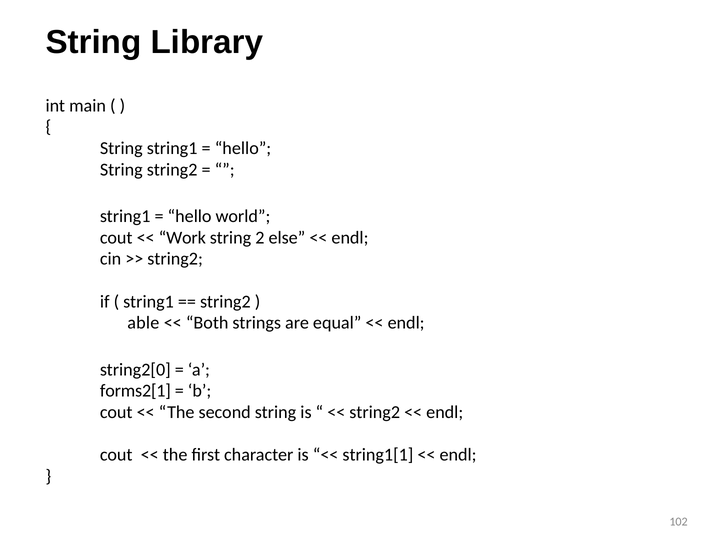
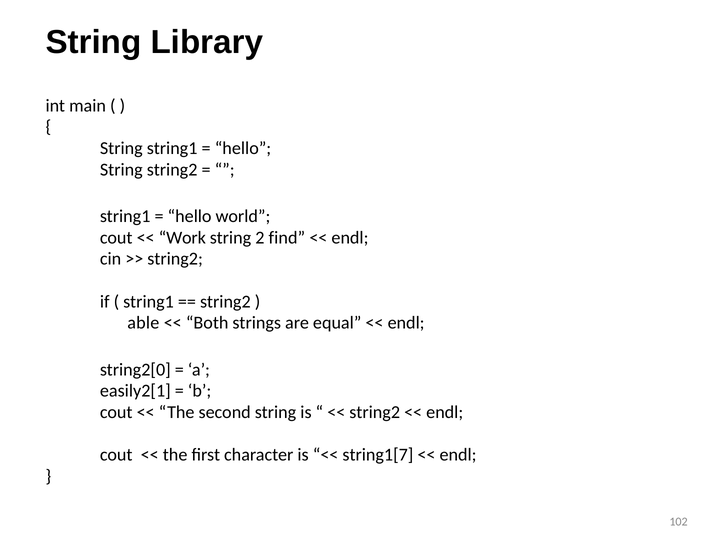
else: else -> find
forms2[1: forms2[1 -> easily2[1
string1[1: string1[1 -> string1[7
